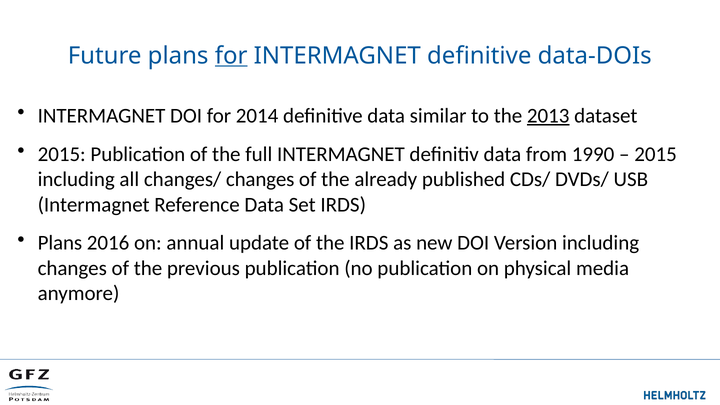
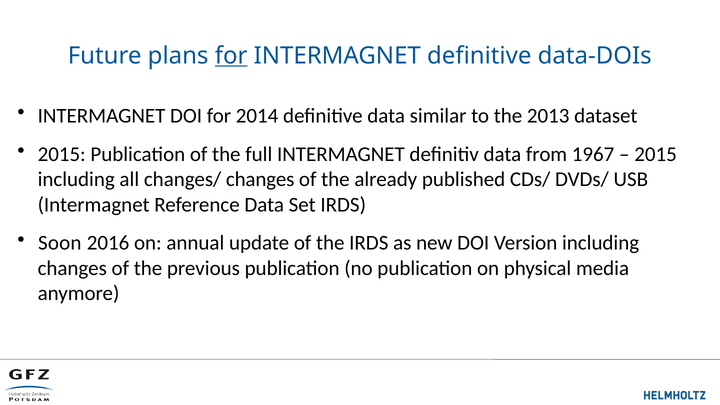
2013 underline: present -> none
1990: 1990 -> 1967
Plans at (60, 243): Plans -> Soon
